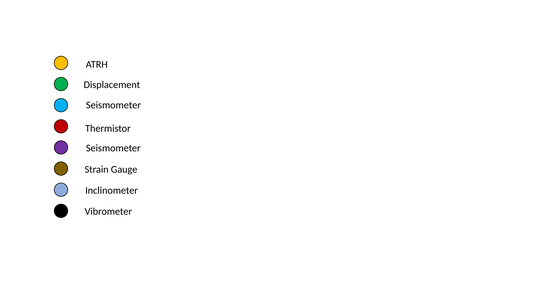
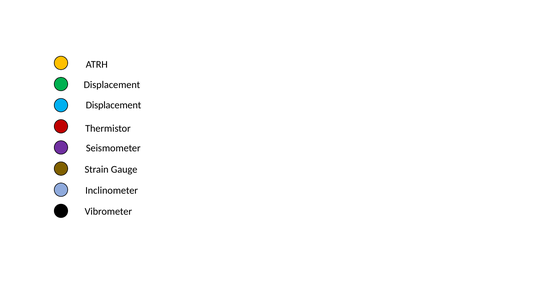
Seismometer at (113, 105): Seismometer -> Displacement
